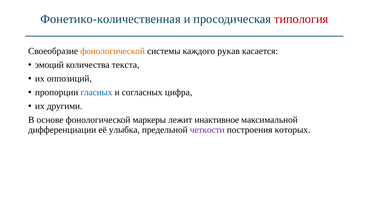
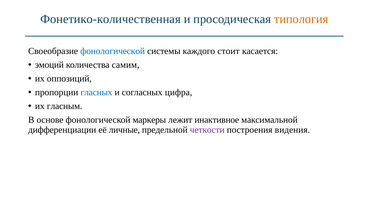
типология colour: red -> orange
фонологической at (113, 51) colour: orange -> blue
рукав: рукав -> стоит
текста: текста -> самим
другими: другими -> гласным
улыбка: улыбка -> личные
которых: которых -> видения
